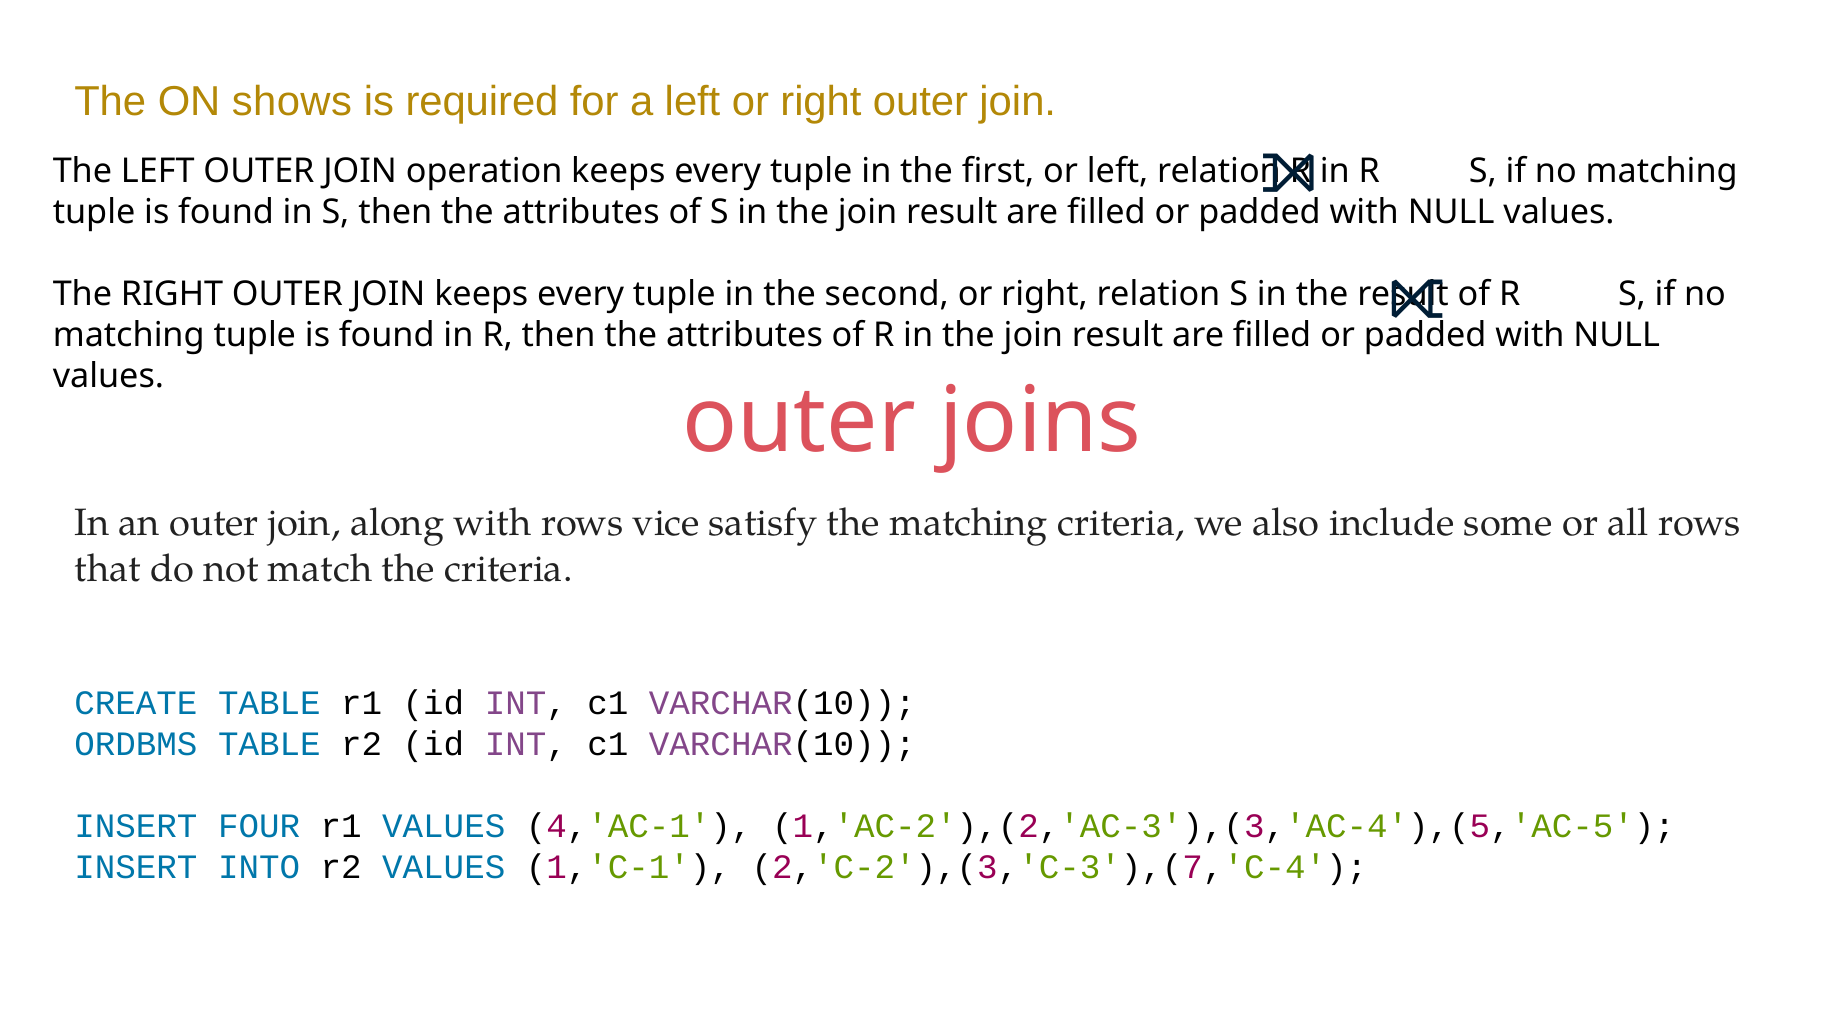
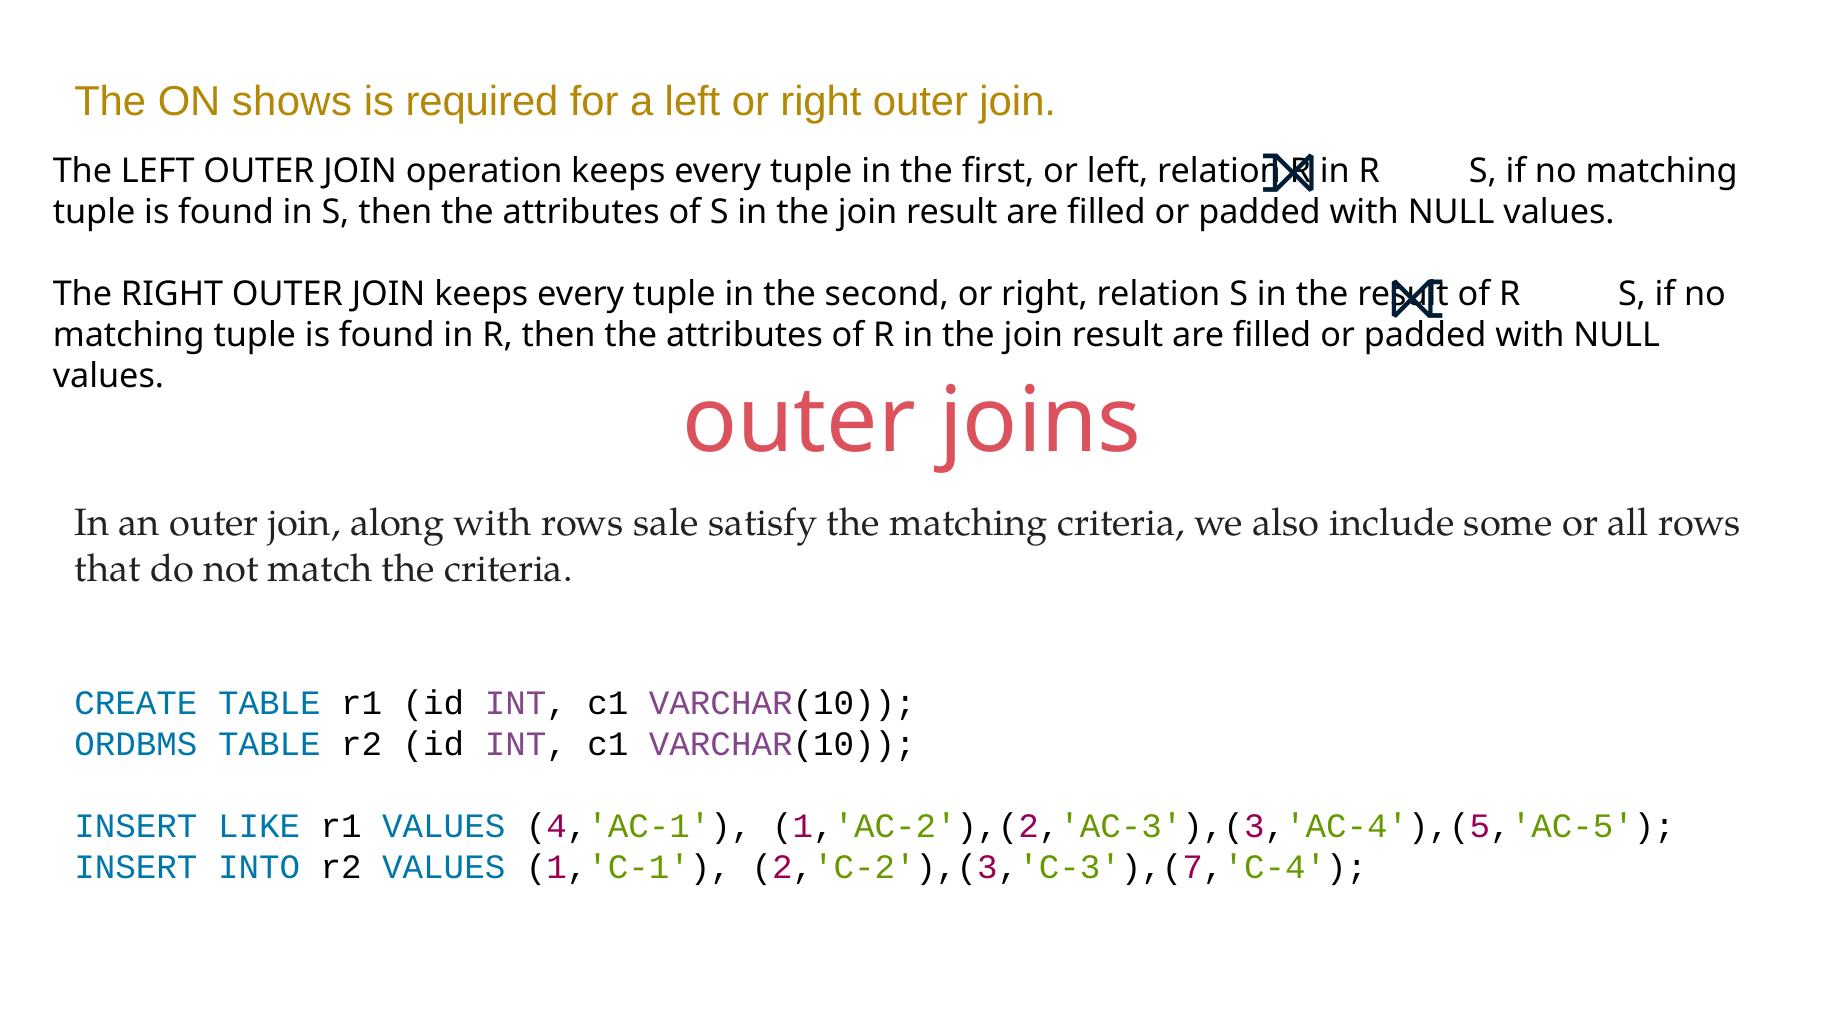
vice: vice -> sale
FOUR: FOUR -> LIKE
